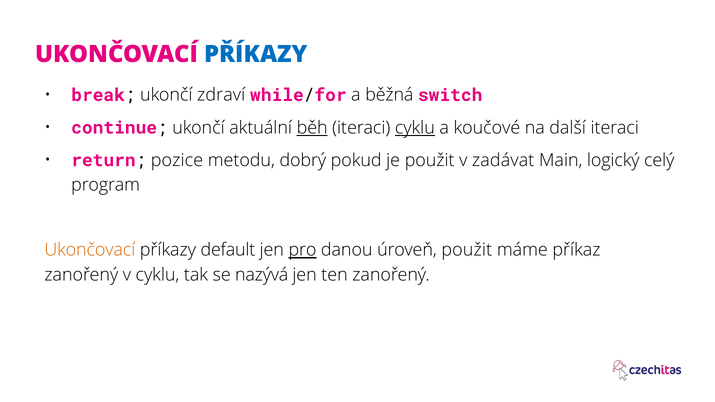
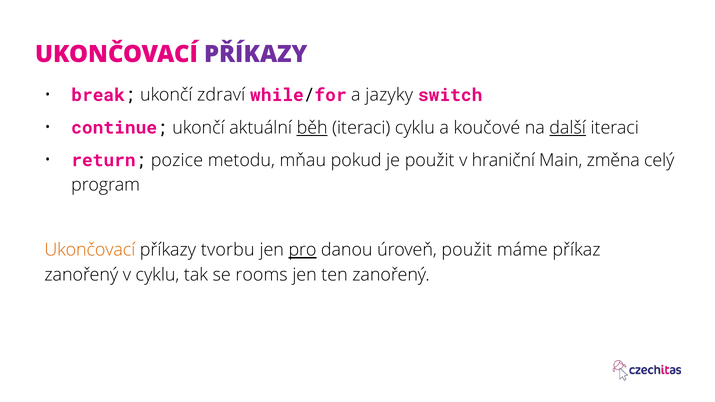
PŘÍKAZY at (256, 55) colour: blue -> purple
běžná: běžná -> jazyky
cyklu at (415, 128) underline: present -> none
další underline: none -> present
dobrý: dobrý -> mňau
zadávat: zadávat -> hraniční
logický: logický -> změna
default: default -> tvorbu
nazývá: nazývá -> rooms
